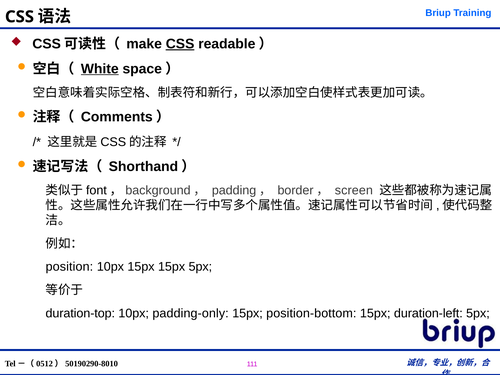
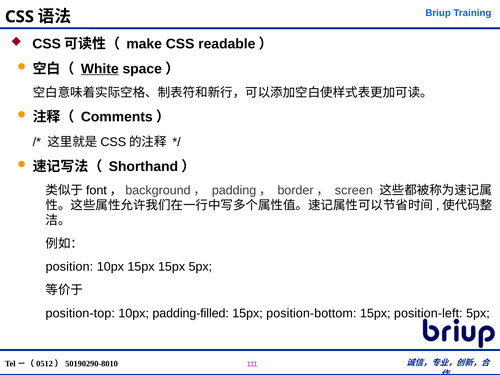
CSS at (180, 44) underline: present -> none
duration-top: duration-top -> position-top
padding-only: padding-only -> padding-filled
duration-left: duration-left -> position-left
